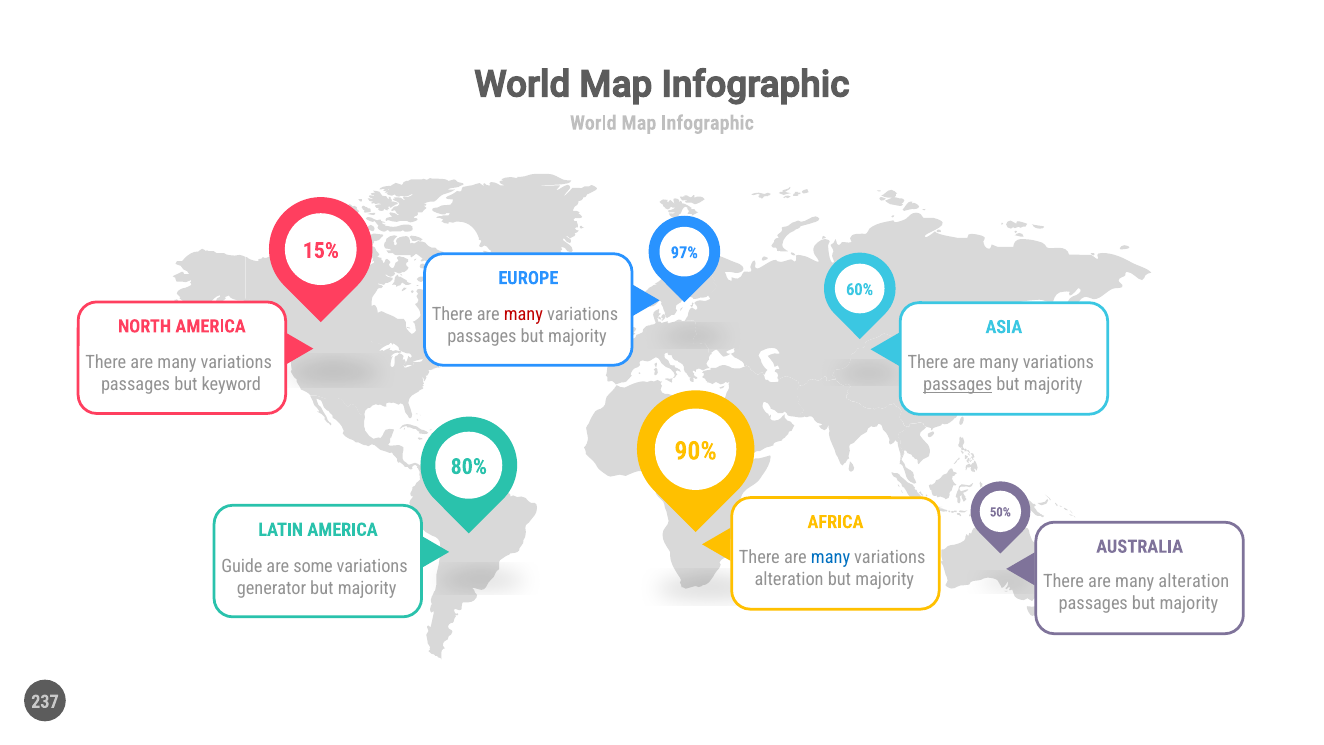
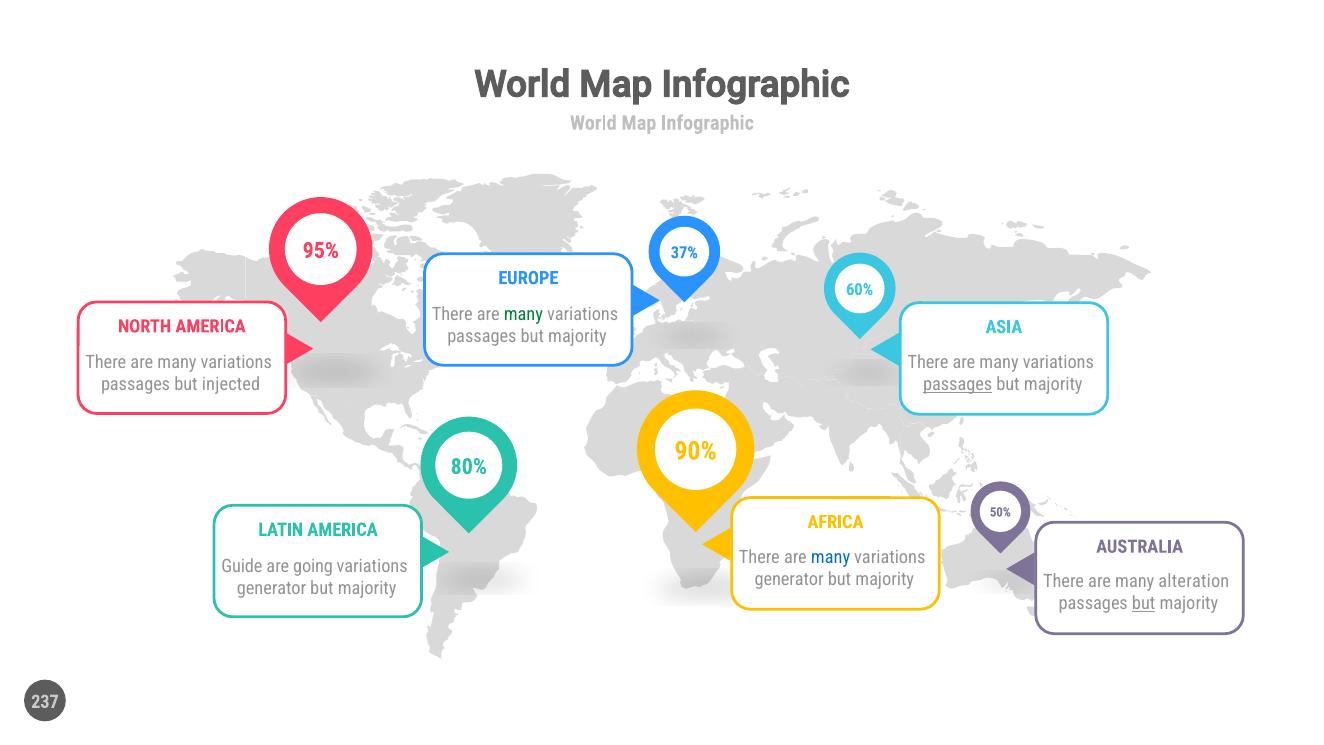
15%: 15% -> 95%
97%: 97% -> 37%
many at (523, 314) colour: red -> green
keyword: keyword -> injected
some: some -> going
alteration at (789, 579): alteration -> generator
but at (1144, 603) underline: none -> present
